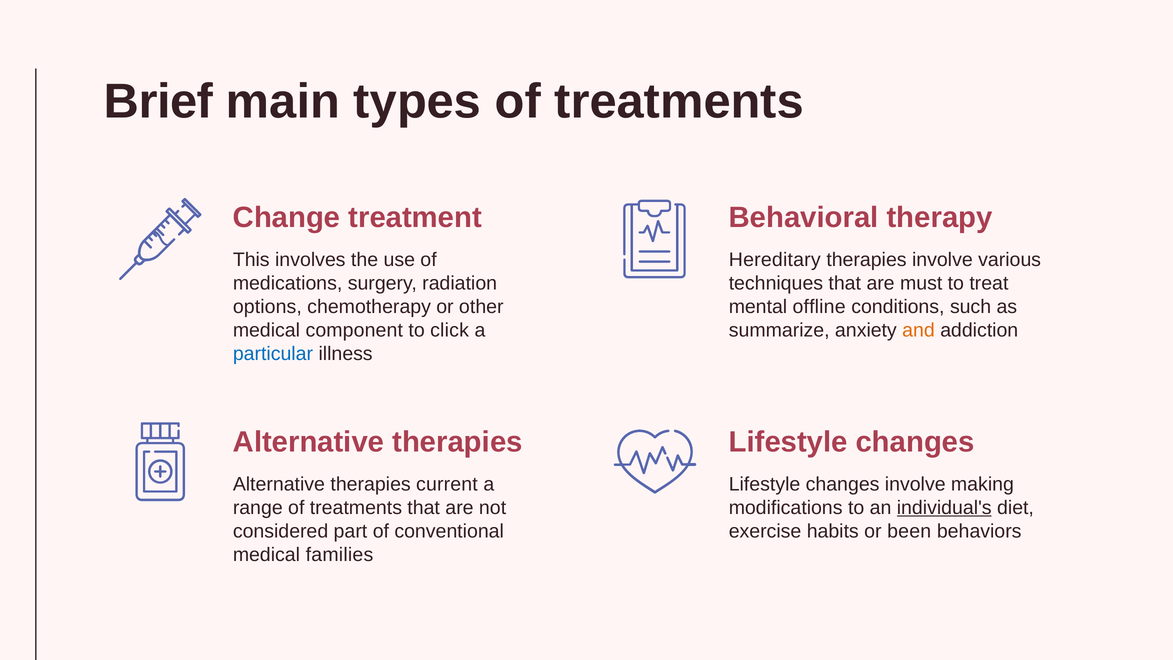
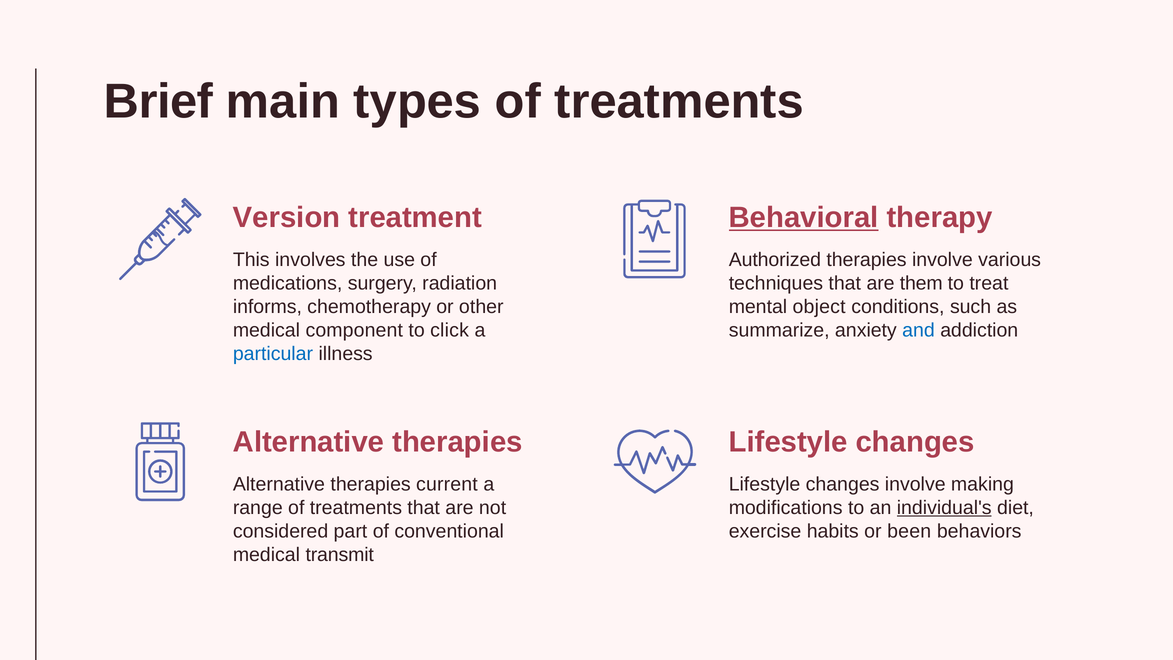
Change: Change -> Version
Behavioral underline: none -> present
Hereditary: Hereditary -> Authorized
must: must -> them
options: options -> informs
offline: offline -> object
and colour: orange -> blue
families: families -> transmit
